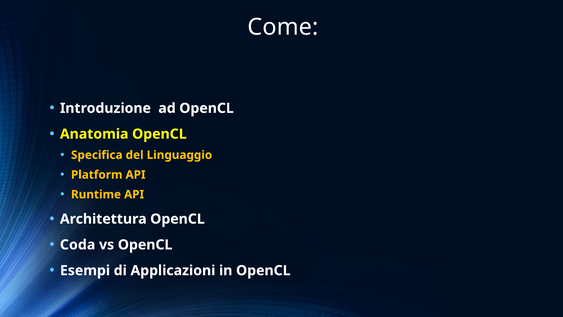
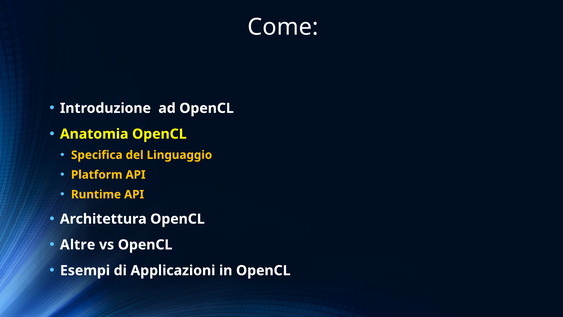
Coda: Coda -> Altre
